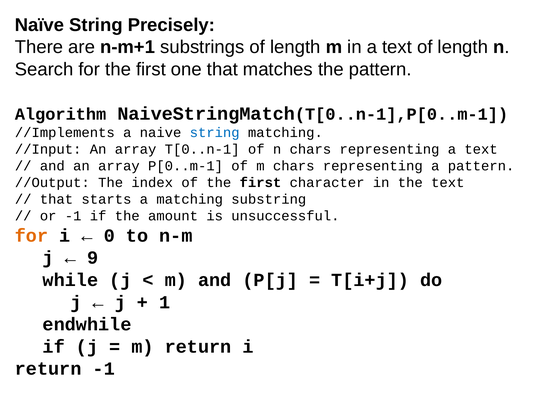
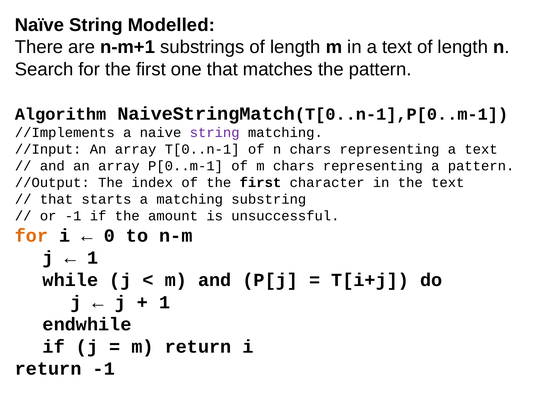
Precisely: Precisely -> Modelled
string at (215, 133) colour: blue -> purple
9 at (93, 258): 9 -> 1
